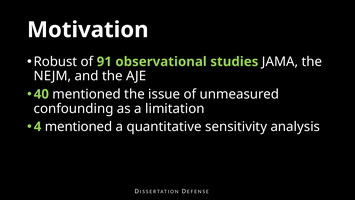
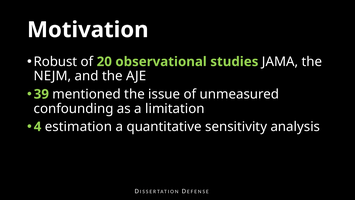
91: 91 -> 20
40: 40 -> 39
4 mentioned: mentioned -> estimation
